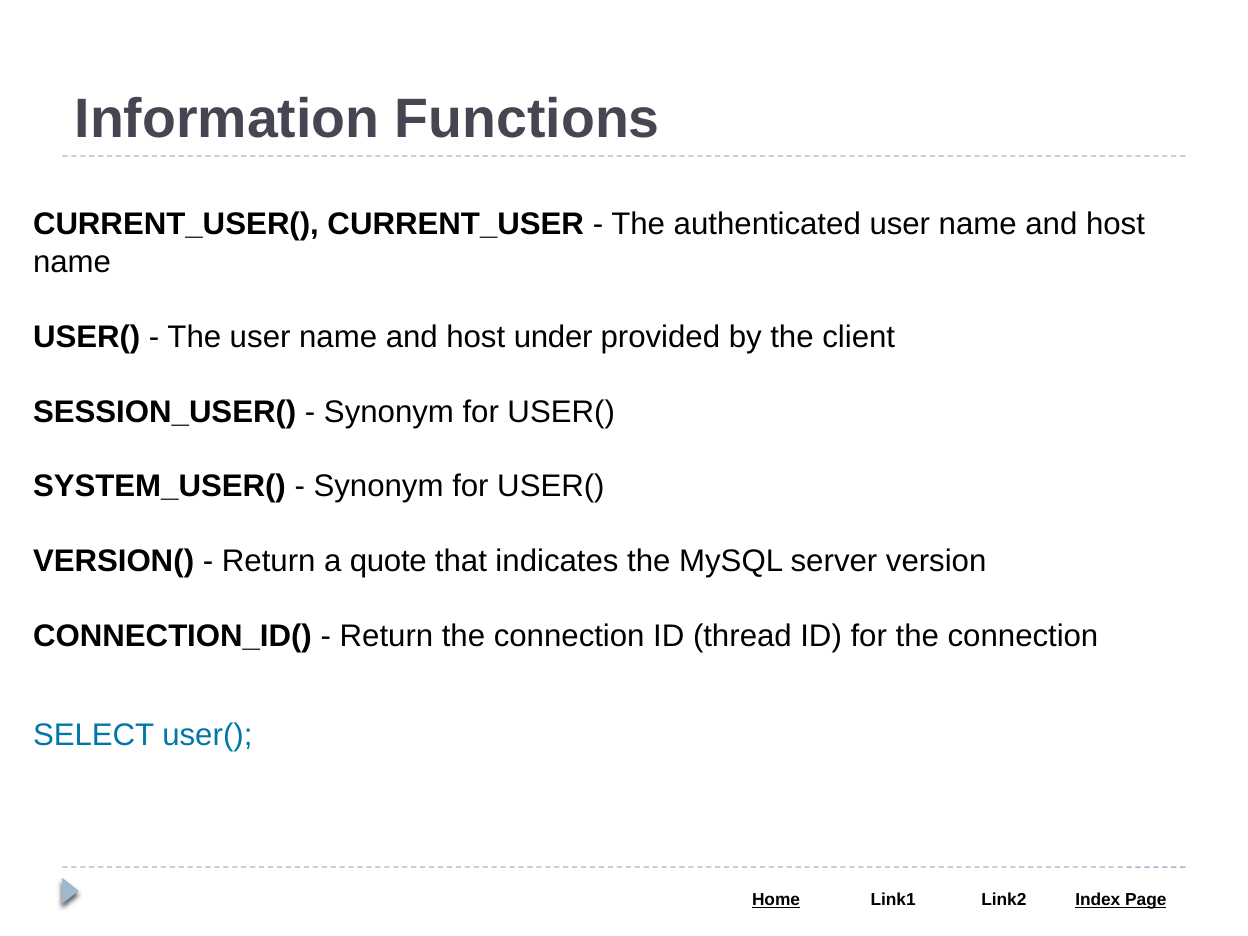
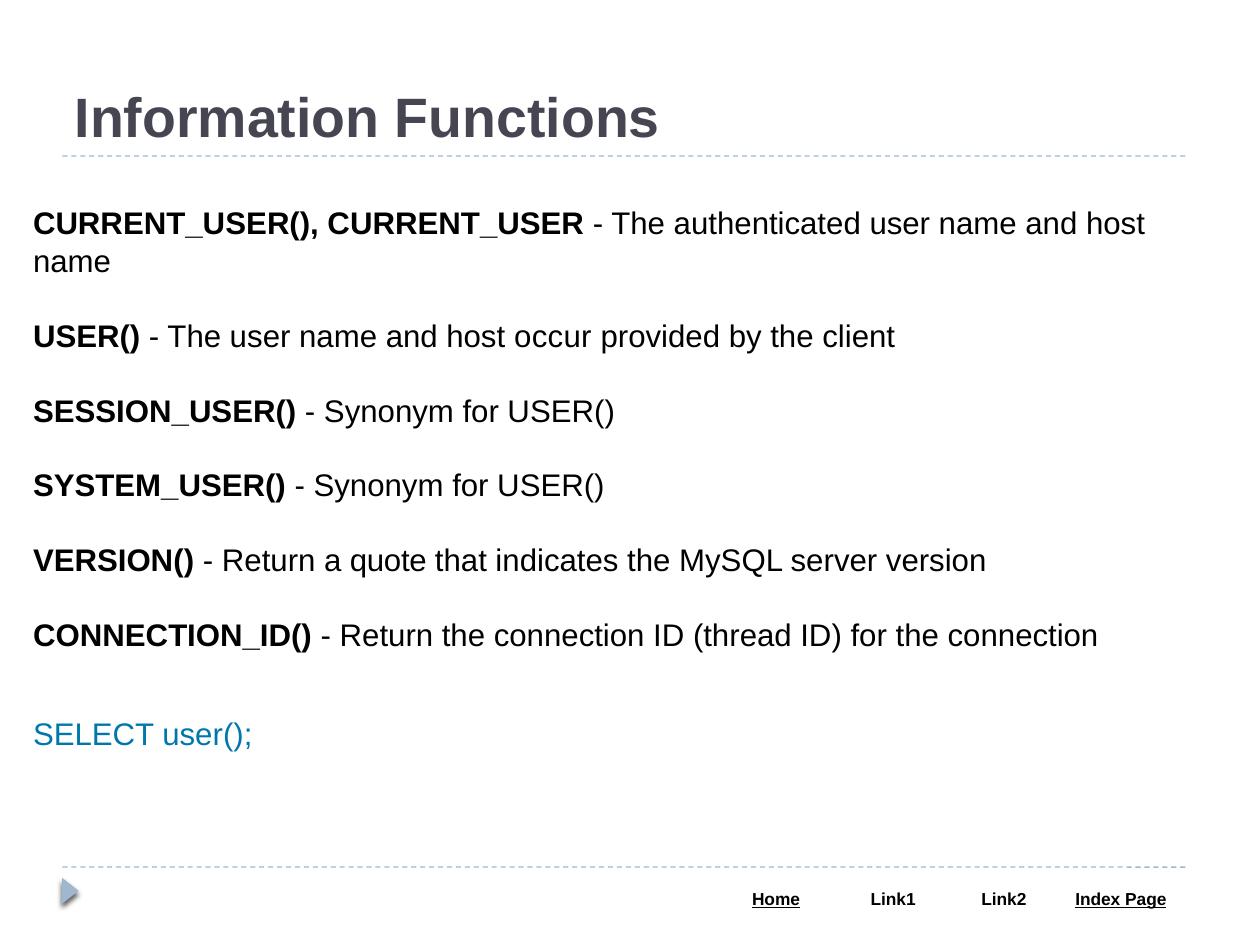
under: under -> occur
